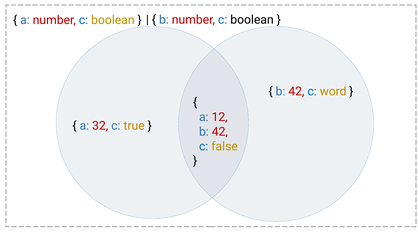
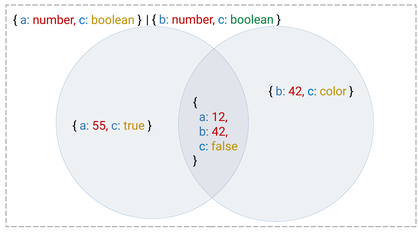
boolean at (252, 20) colour: black -> green
word: word -> color
32: 32 -> 55
